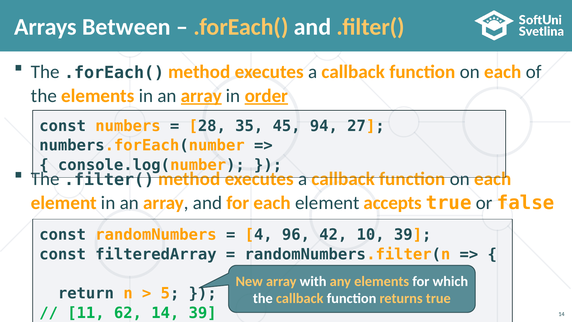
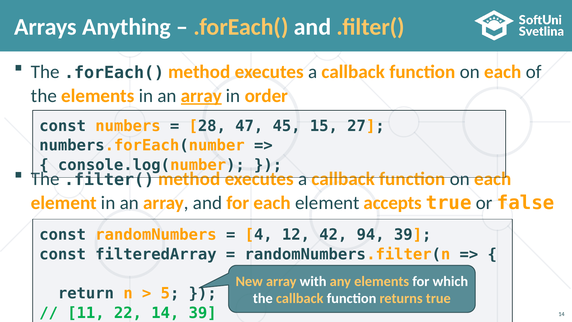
Between: Between -> Anything
order underline: present -> none
35: 35 -> 47
94: 94 -> 15
96: 96 -> 12
10: 10 -> 94
62: 62 -> 22
